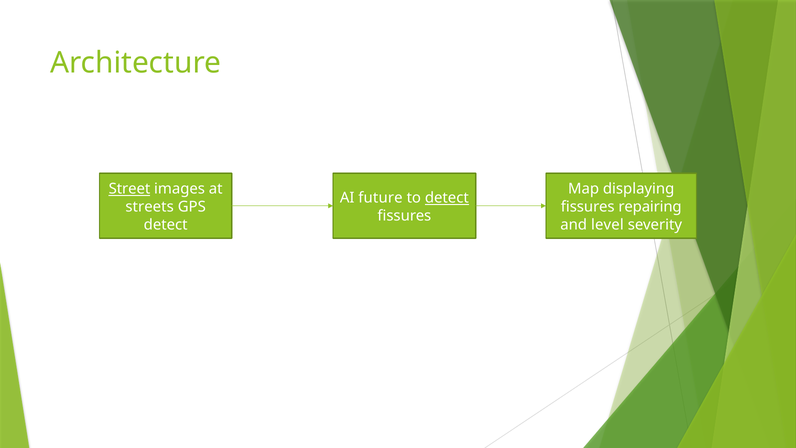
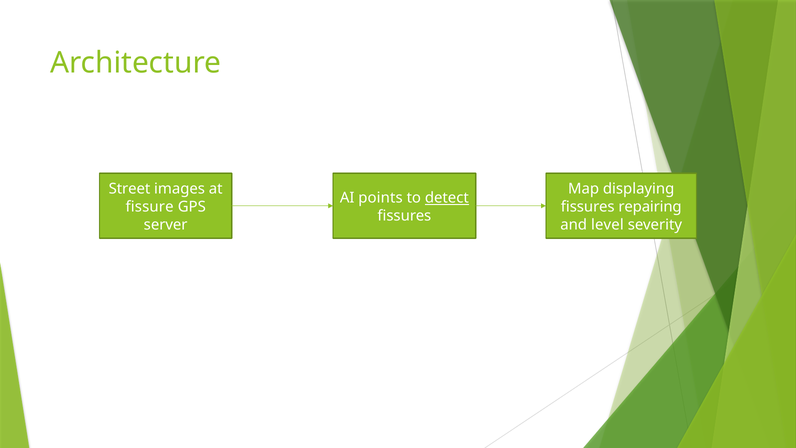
Street underline: present -> none
future: future -> points
streets: streets -> fissure
detect at (166, 225): detect -> server
